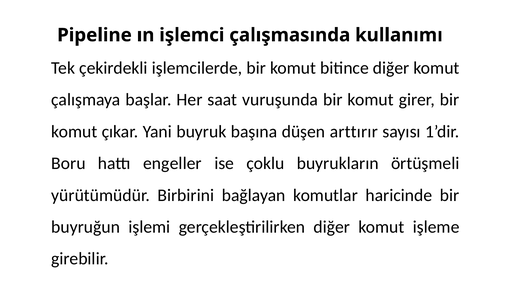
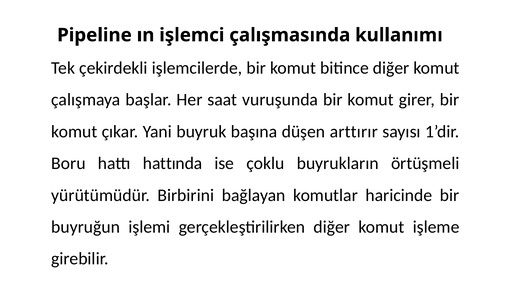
engeller: engeller -> hattında
